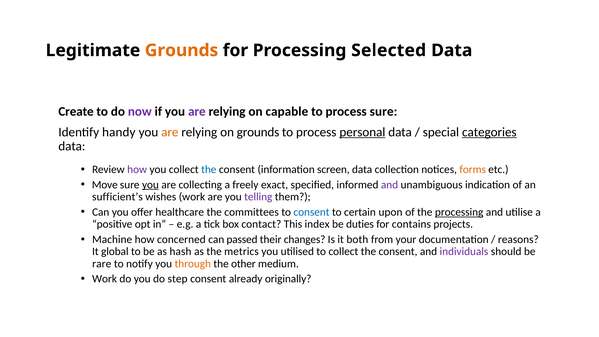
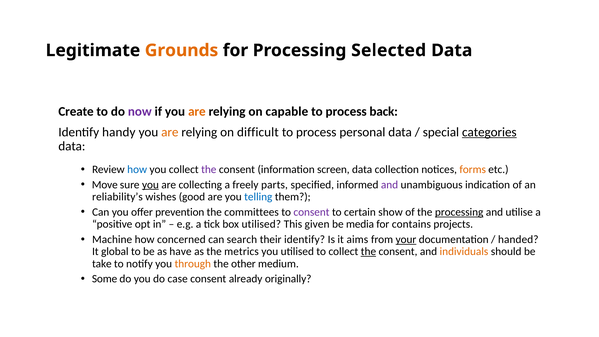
are at (197, 112) colour: purple -> orange
process sure: sure -> back
on grounds: grounds -> difficult
personal underline: present -> none
how at (137, 169) colour: purple -> blue
the at (209, 169) colour: blue -> purple
exact: exact -> parts
sufficient’s: sufficient’s -> reliability’s
wishes work: work -> good
telling colour: purple -> blue
healthcare: healthcare -> prevention
consent at (311, 212) colour: blue -> purple
upon: upon -> show
box contact: contact -> utilised
index: index -> given
duties: duties -> media
passed: passed -> search
their changes: changes -> identify
both: both -> aims
your underline: none -> present
reasons: reasons -> handed
hash: hash -> have
the at (368, 251) underline: none -> present
individuals colour: purple -> orange
rare: rare -> take
Work at (105, 279): Work -> Some
step: step -> case
